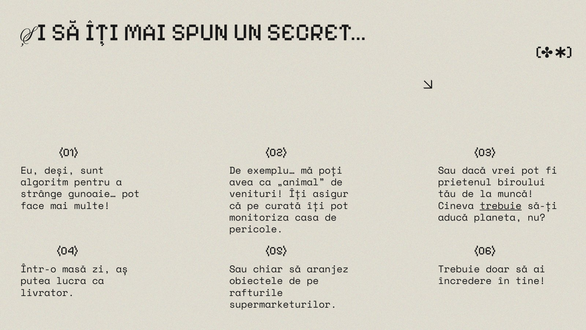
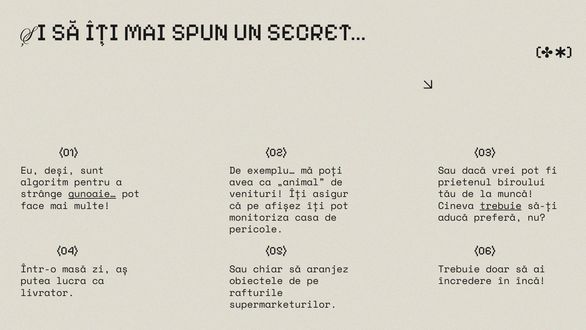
gunoaie… underline: none -> present
curată: curată -> afișez
planeta: planeta -> preferă
tine: tine -> încă
